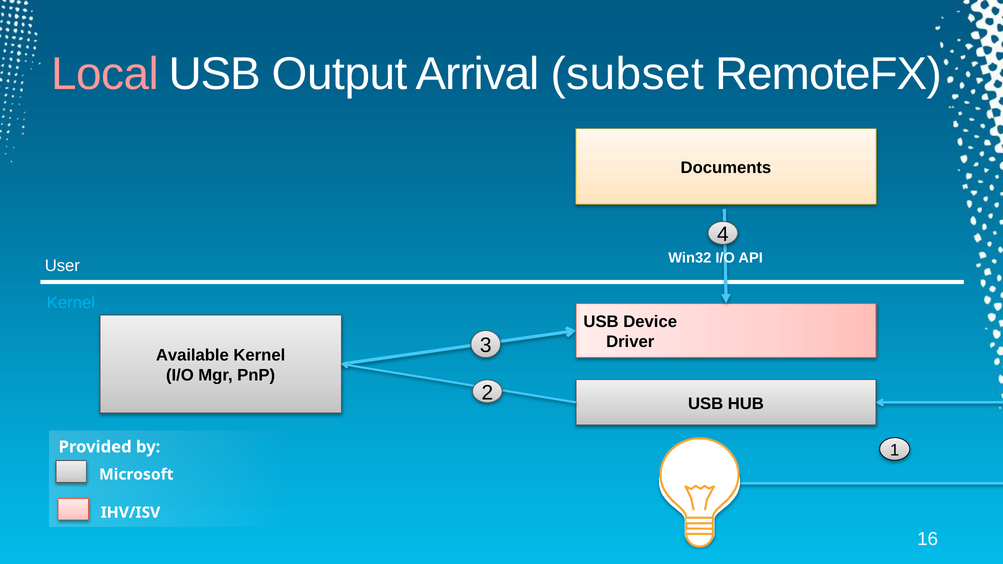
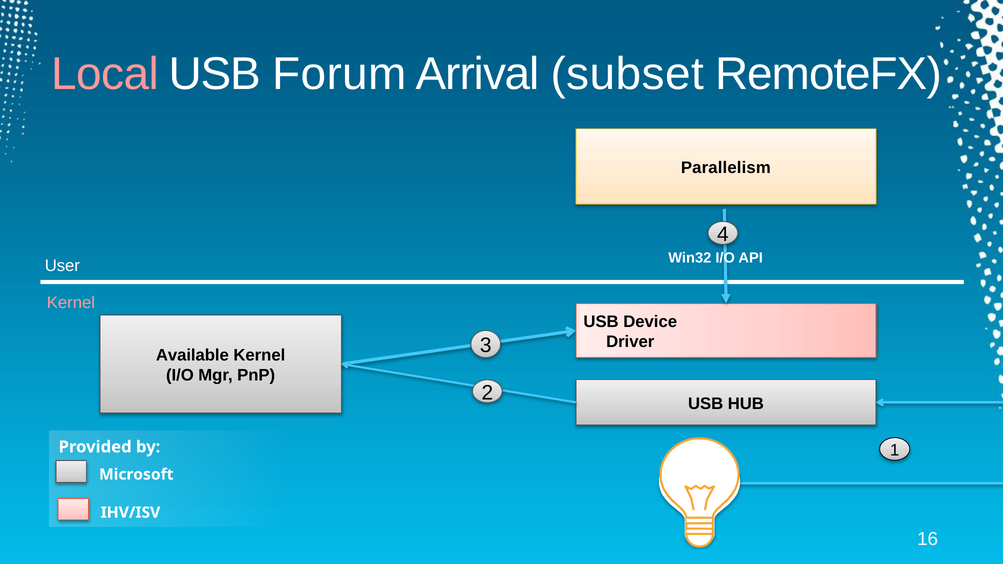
Output: Output -> Forum
Documents: Documents -> Parallelism
Kernel at (71, 303) colour: light blue -> pink
